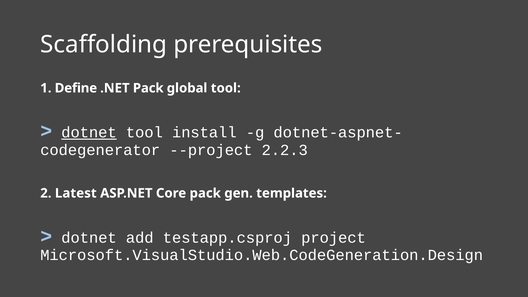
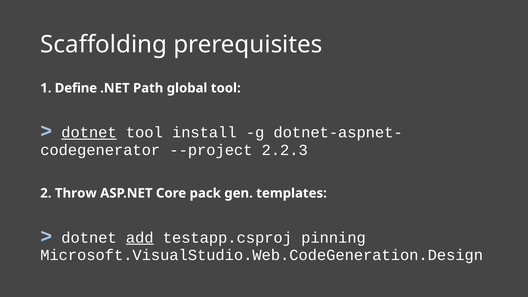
.NET Pack: Pack -> Path
Latest: Latest -> Throw
add underline: none -> present
project: project -> pinning
